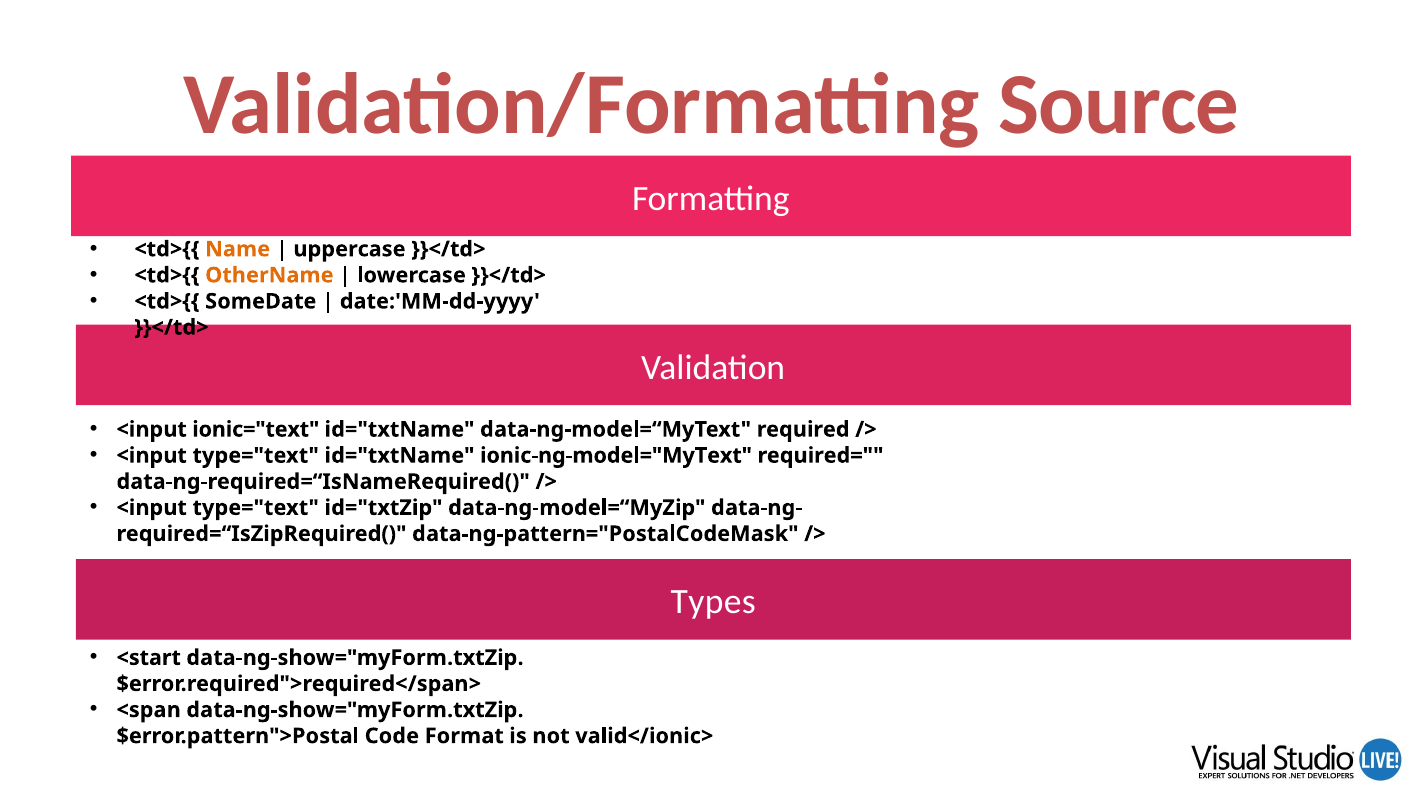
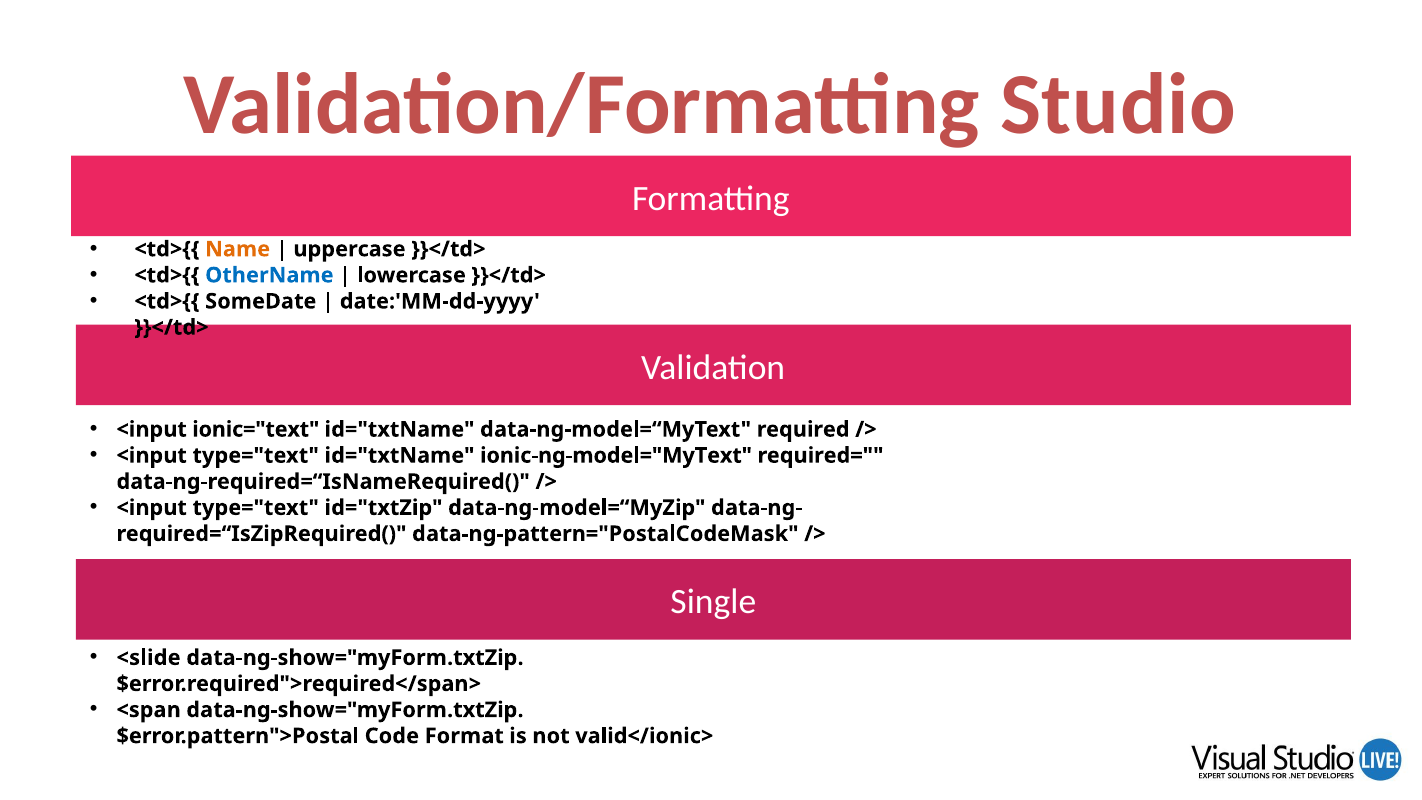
Source: Source -> Studio
OtherName colour: orange -> blue
Types: Types -> Single
<start: <start -> <slide
